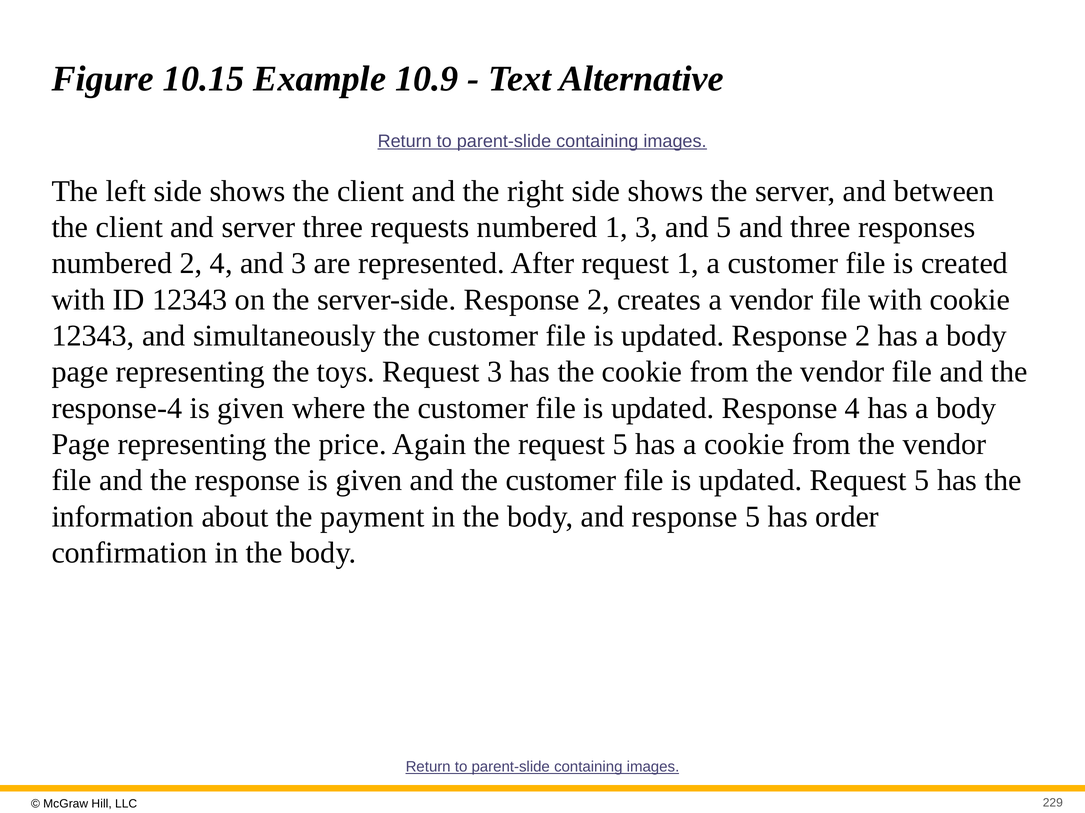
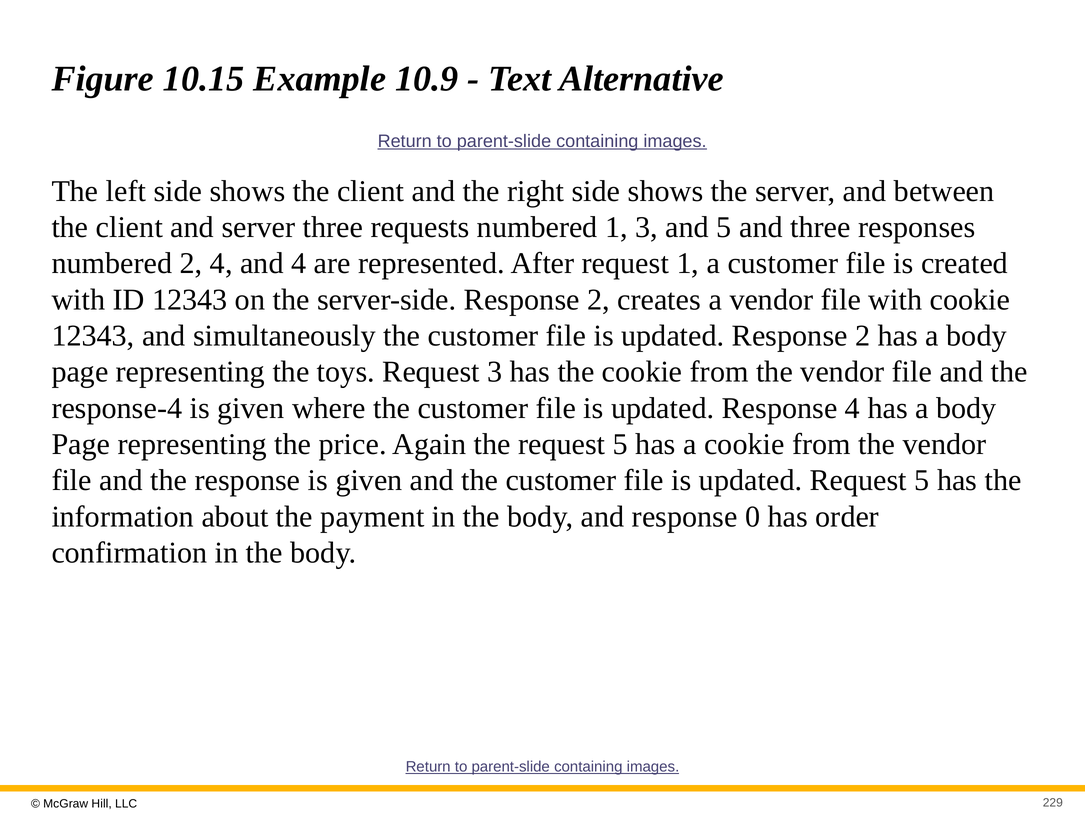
and 3: 3 -> 4
response 5: 5 -> 0
